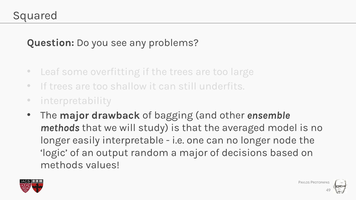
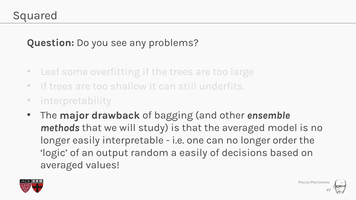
node: node -> order
a major: major -> easily
methods at (62, 165): methods -> averaged
